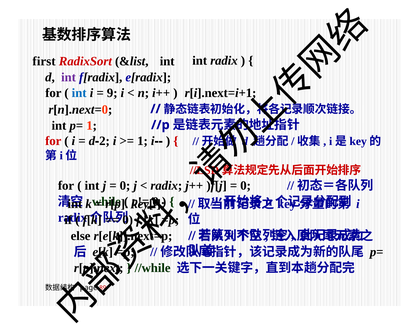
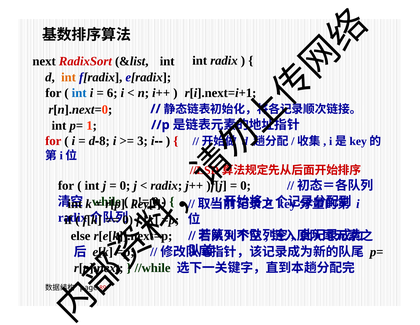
first: first -> next
int at (69, 77) colour: purple -> orange
9: 9 -> 6
2: 2 -> 8
1 at (142, 141): 1 -> 3
